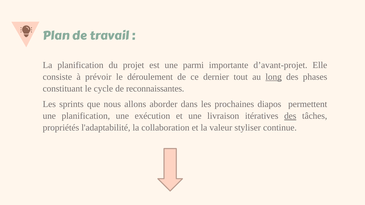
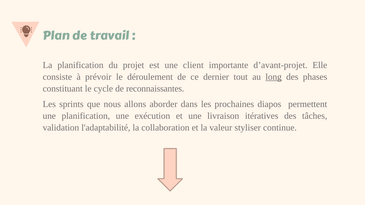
parmi: parmi -> client
des at (290, 116) underline: present -> none
propriétés: propriétés -> validation
